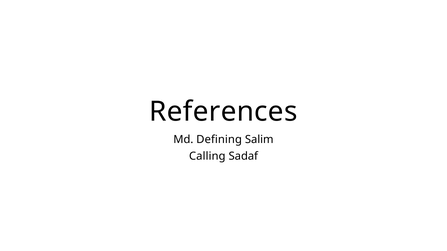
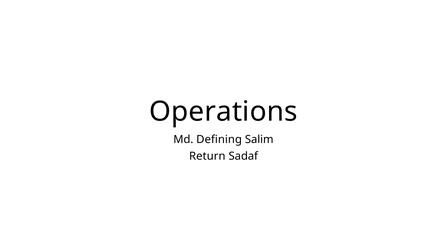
References: References -> Operations
Calling: Calling -> Return
